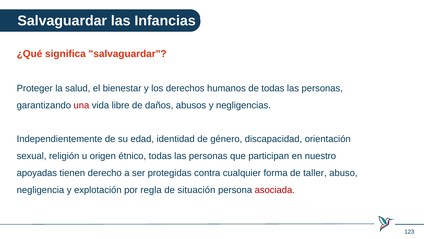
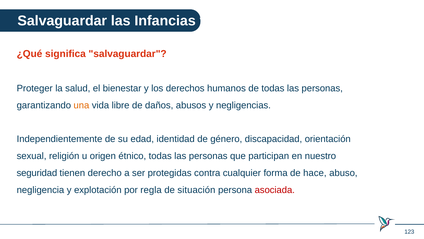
una colour: red -> orange
apoyadas: apoyadas -> seguridad
taller: taller -> hace
